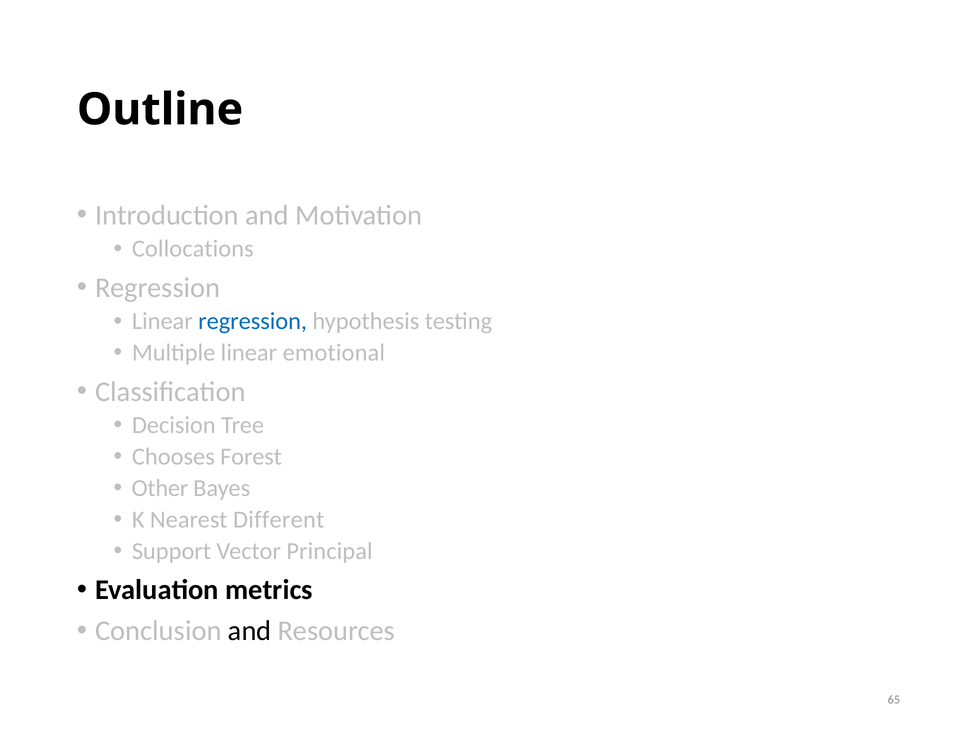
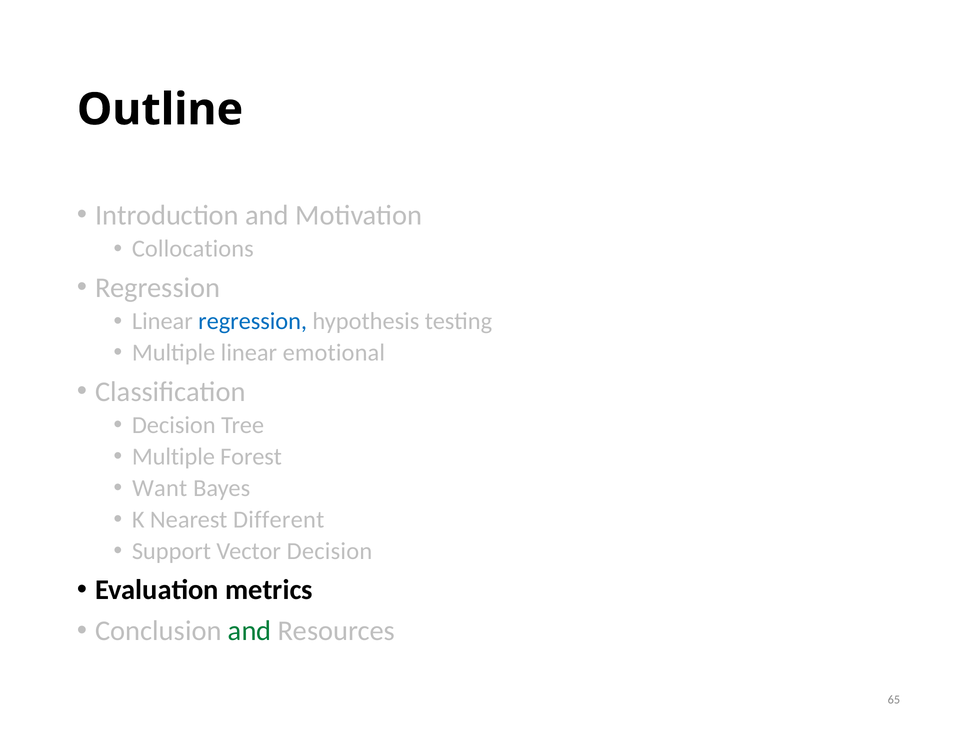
Chooses at (173, 457): Chooses -> Multiple
Other: Other -> Want
Vector Principal: Principal -> Decision
and at (250, 631) colour: black -> green
